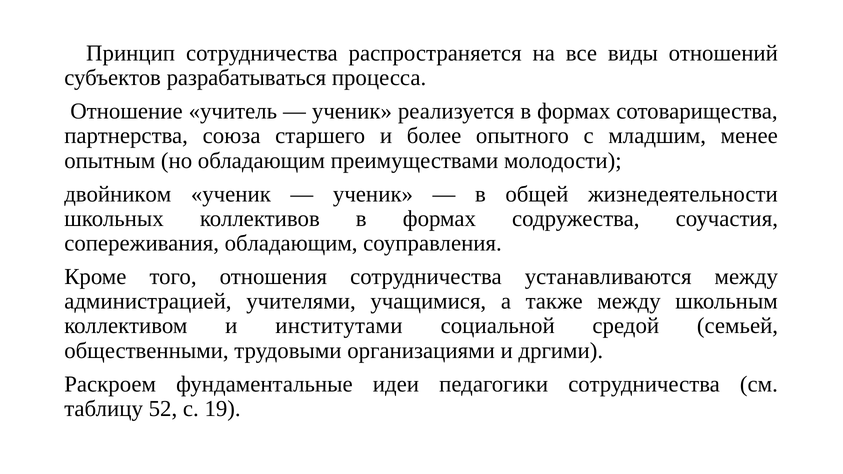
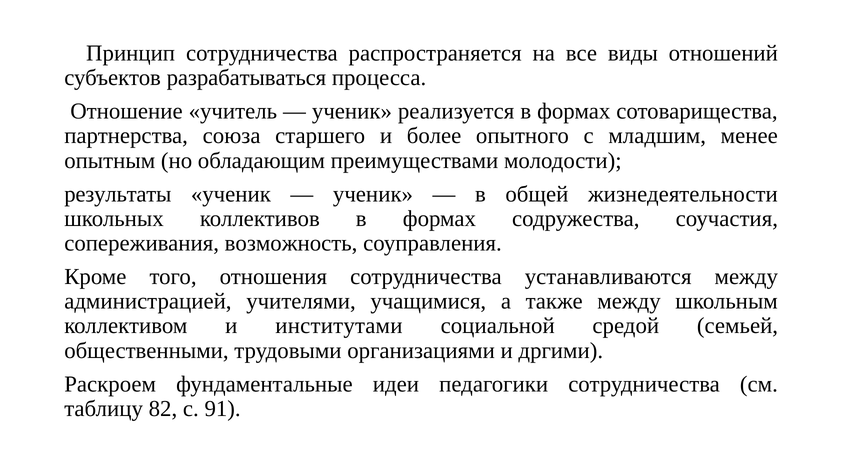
двойником: двойником -> результаты
сопереживания обладающим: обладающим -> возможность
52: 52 -> 82
19: 19 -> 91
